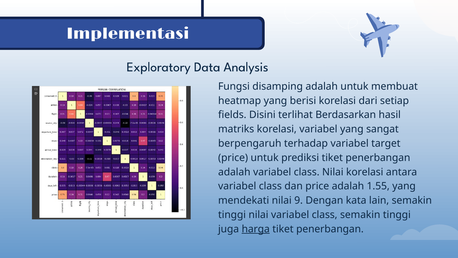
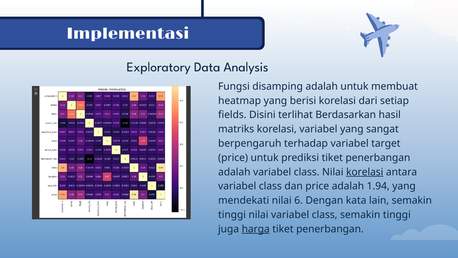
korelasi at (365, 172) underline: none -> present
1.55: 1.55 -> 1.94
9: 9 -> 6
